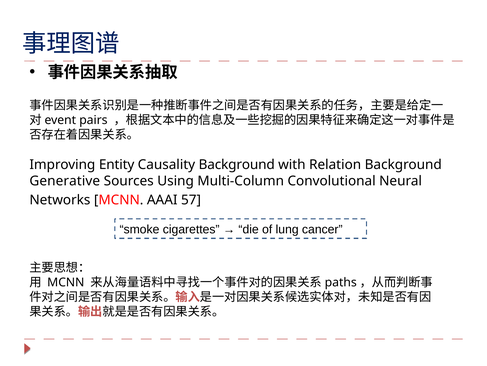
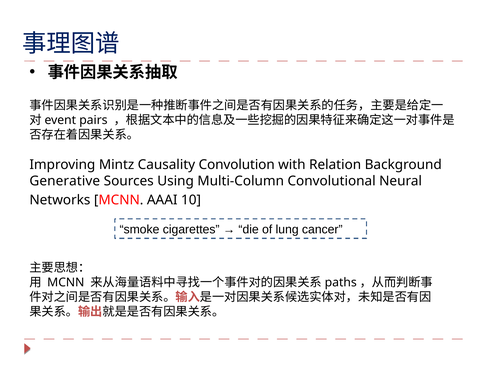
Entity: Entity -> Mintz
Causality Background: Background -> Convolution
57: 57 -> 10
